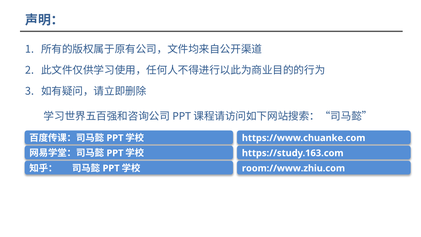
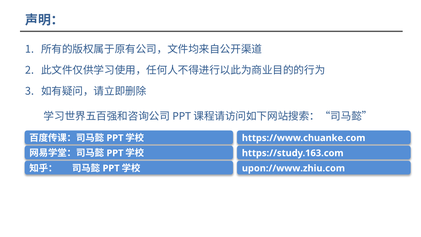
room://www.zhiu.com: room://www.zhiu.com -> upon://www.zhiu.com
